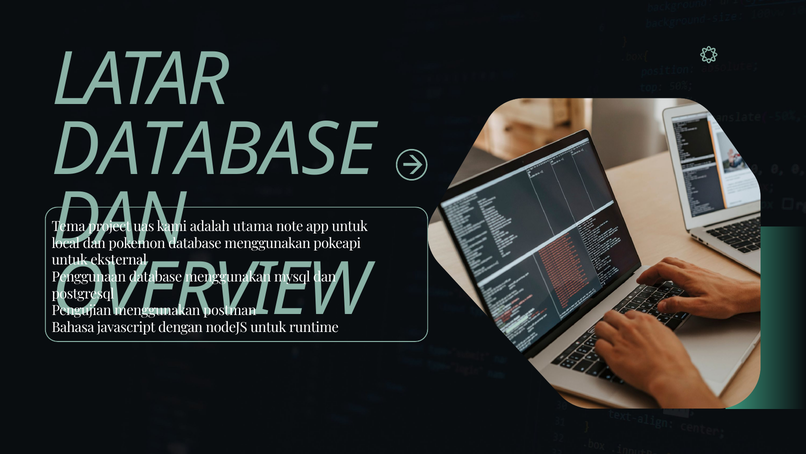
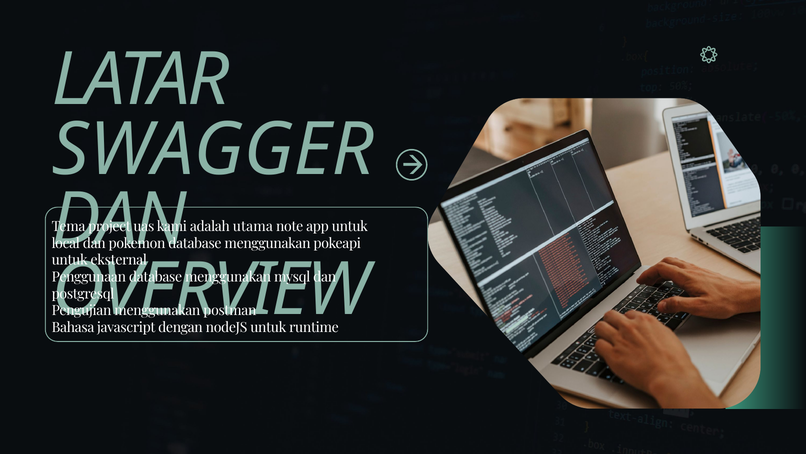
DATABASE at (213, 150): DATABASE -> SWAGGER
